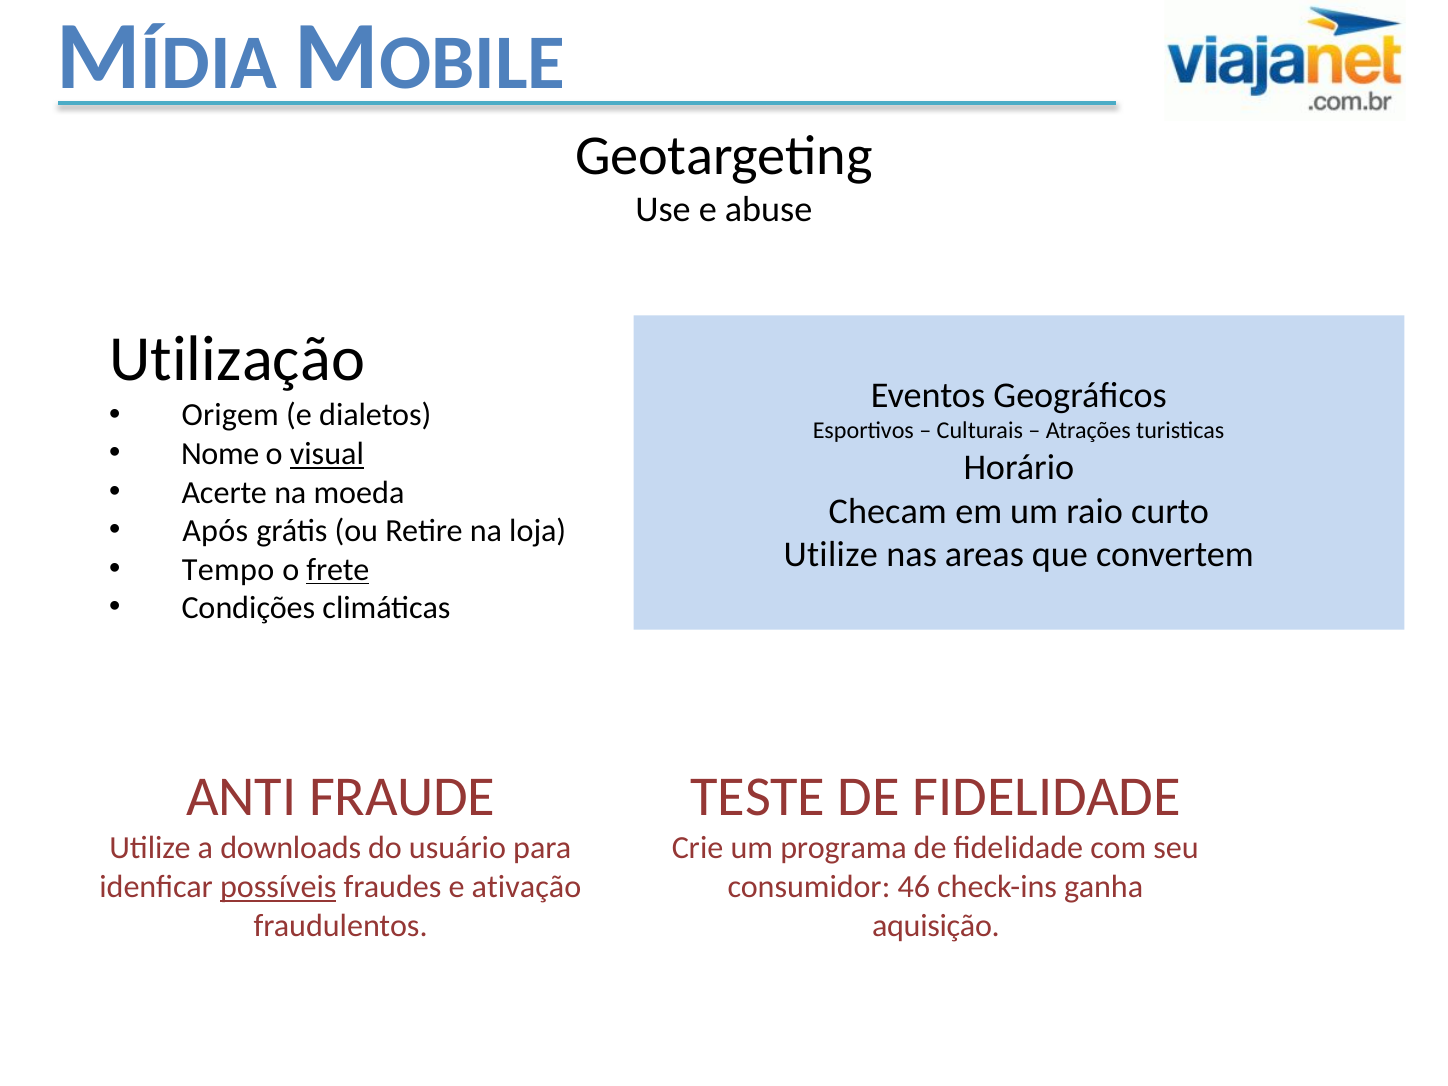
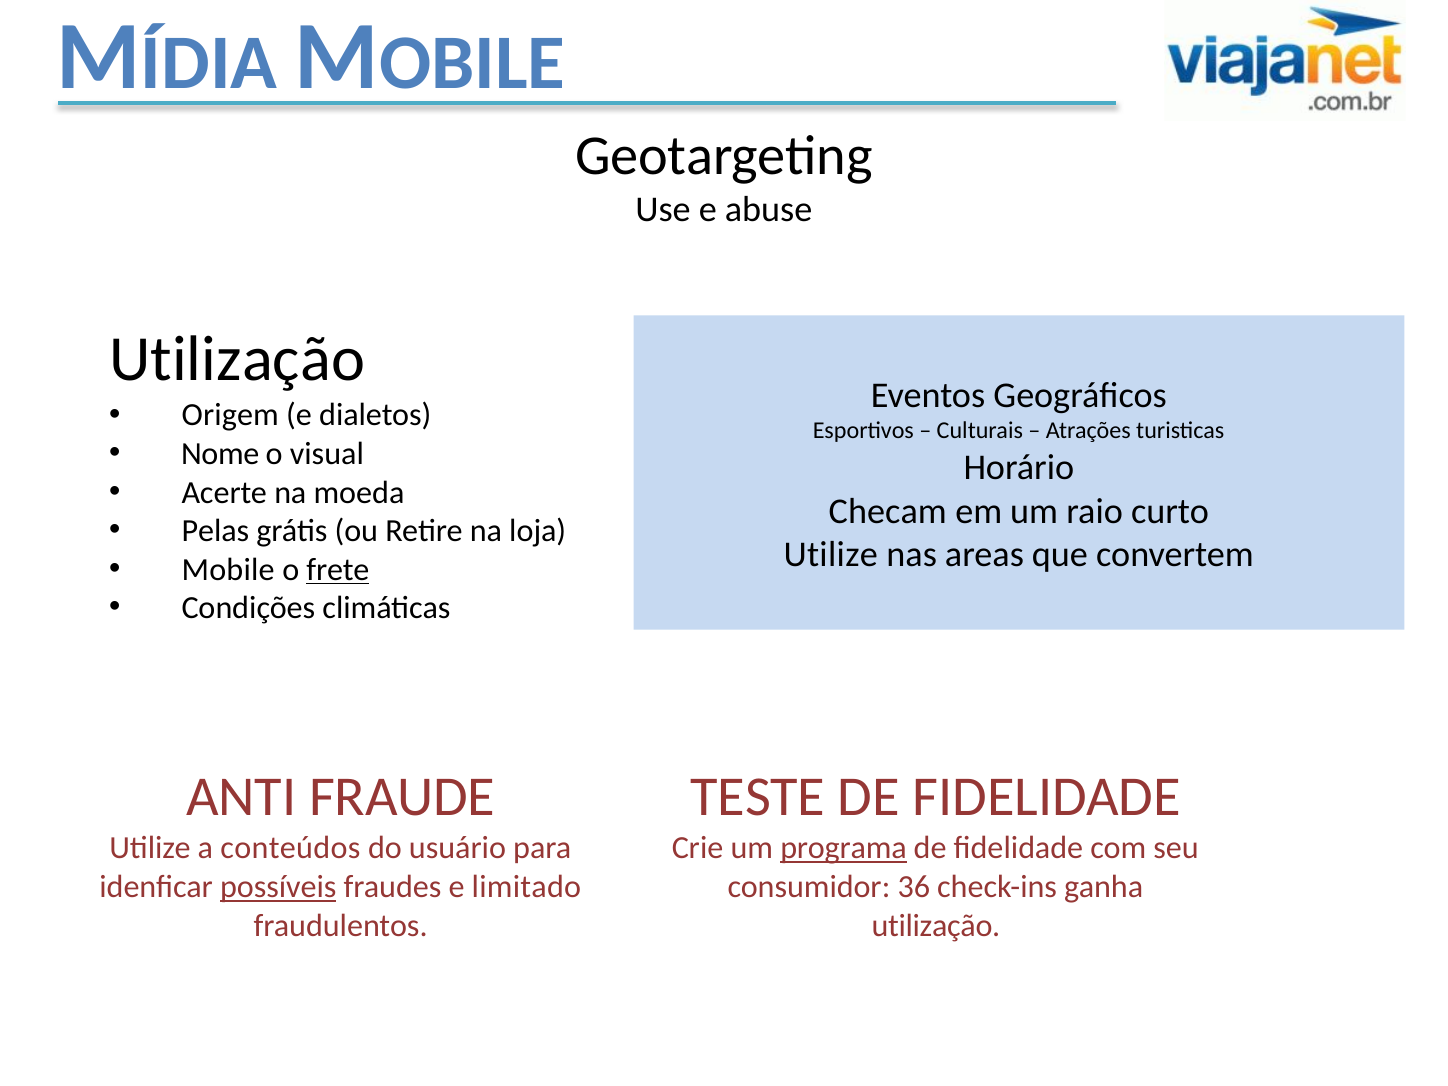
visual underline: present -> none
Após: Após -> Pelas
Tempo: Tempo -> Mobile
downloads: downloads -> conteúdos
programa underline: none -> present
ativação: ativação -> limitado
46: 46 -> 36
aquisição at (936, 926): aquisição -> utilização
